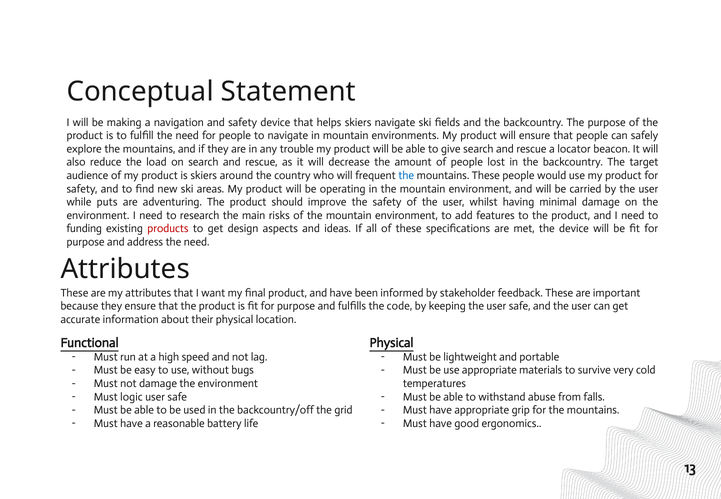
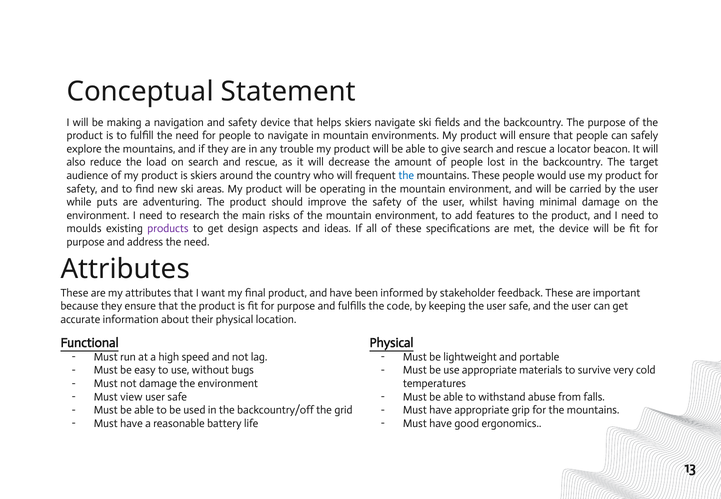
funding: funding -> moulds
products colour: red -> purple
logic: logic -> view
